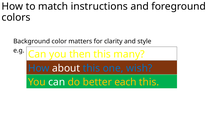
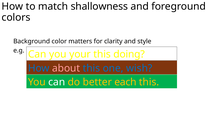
instructions: instructions -> shallowness
then: then -> your
many: many -> doing
about colour: white -> pink
